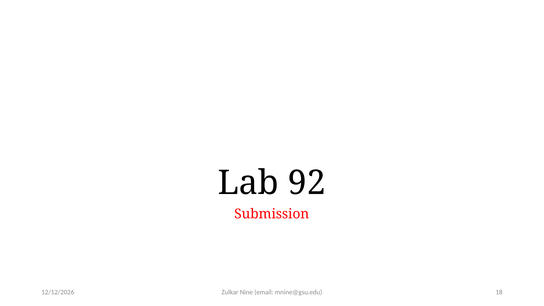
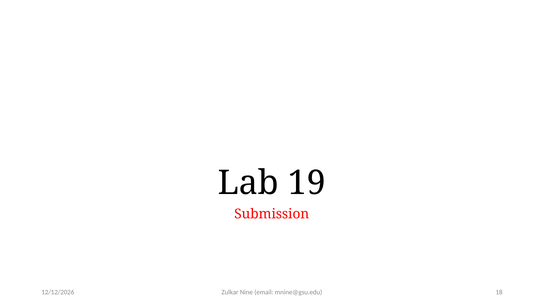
92: 92 -> 19
